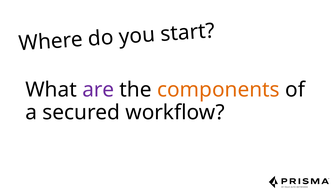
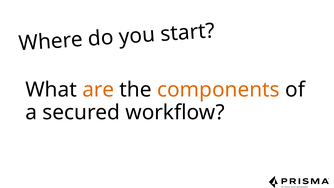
are colour: purple -> orange
